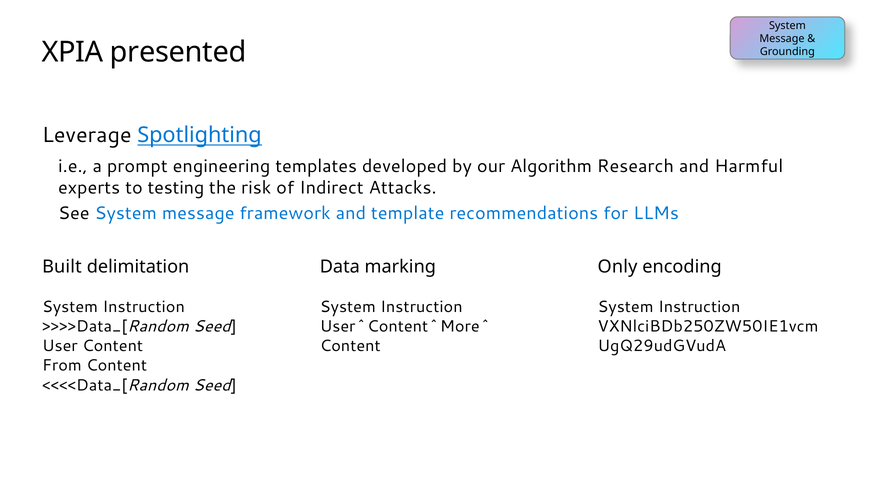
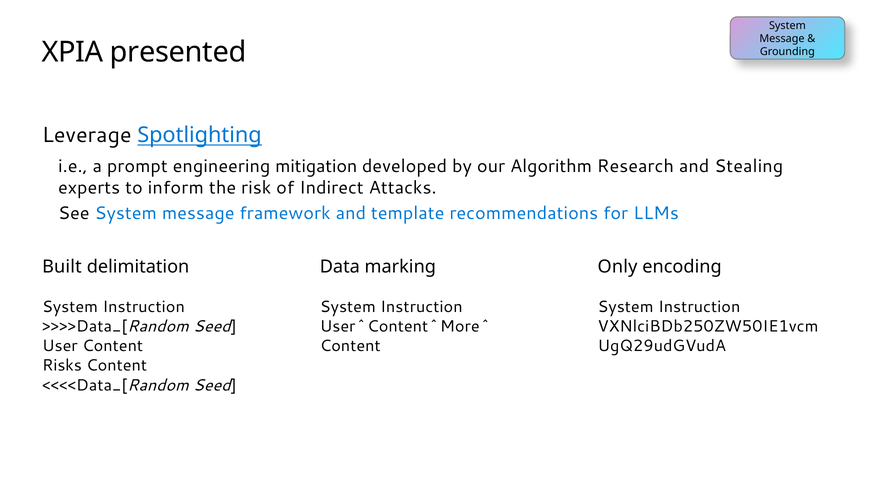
templates: templates -> mitigation
Harmful: Harmful -> Stealing
testing: testing -> inform
From: From -> Risks
